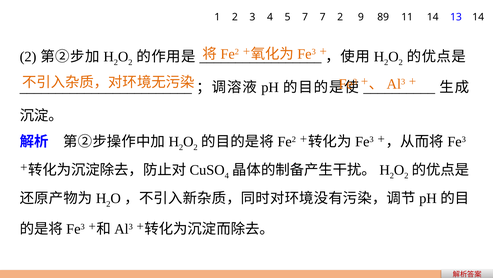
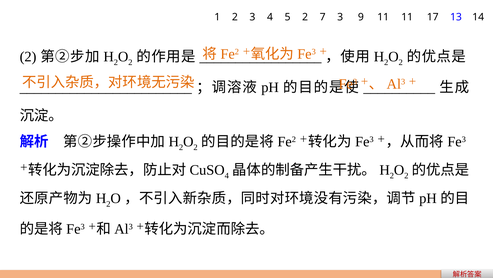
5 7: 7 -> 2
7 2: 2 -> 3
9 89: 89 -> 11
11 14: 14 -> 17
